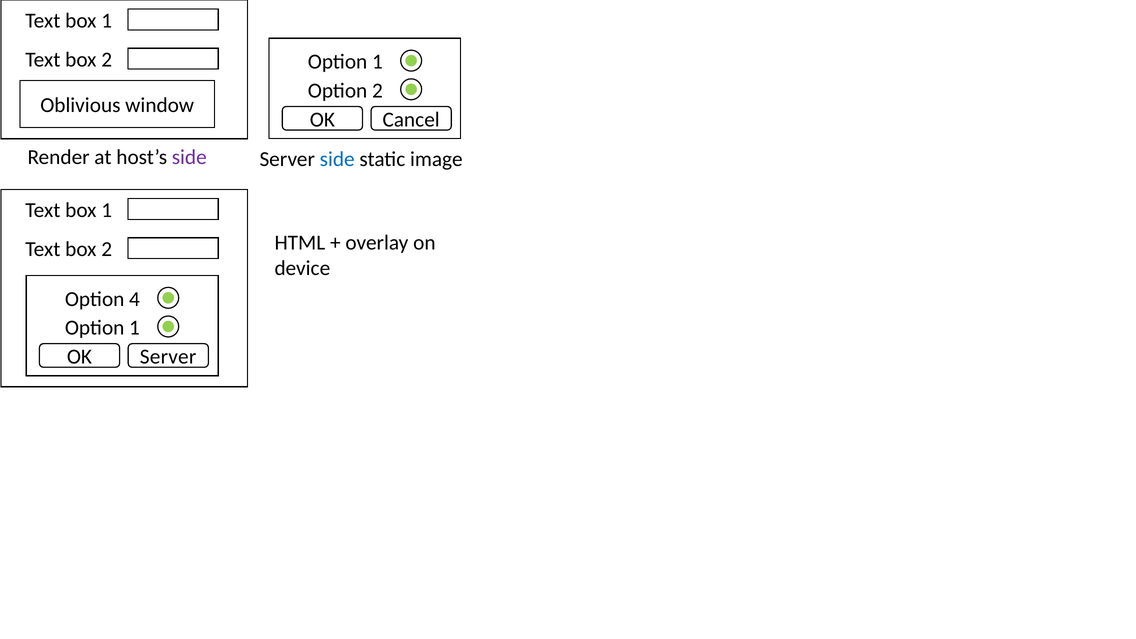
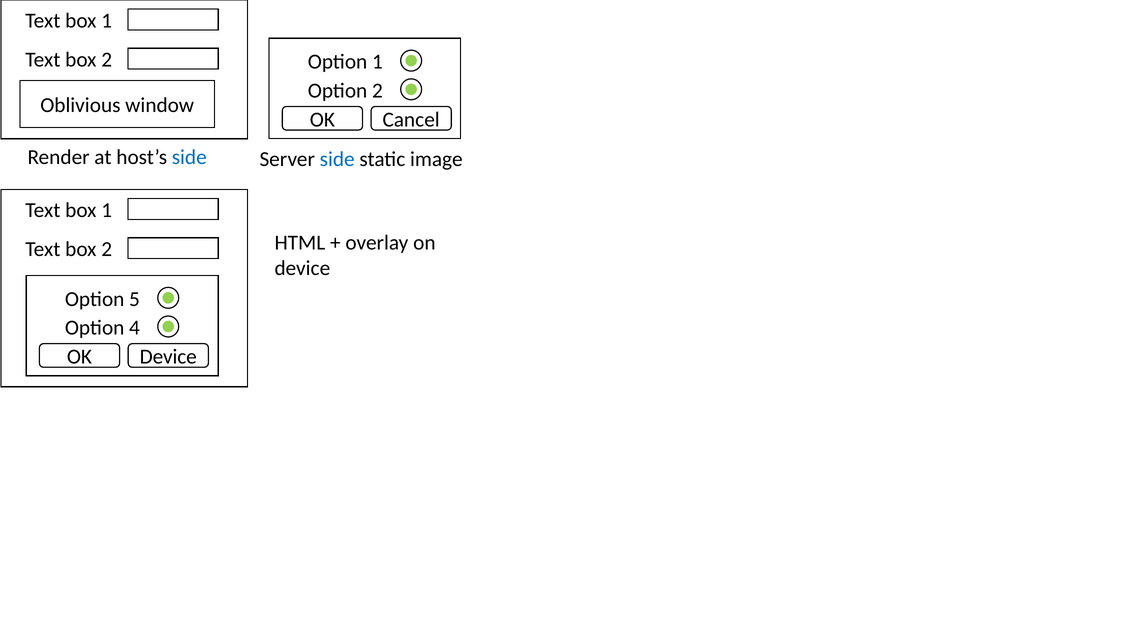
side at (189, 157) colour: purple -> blue
4: 4 -> 5
1 at (134, 328): 1 -> 4
OK Server: Server -> Device
